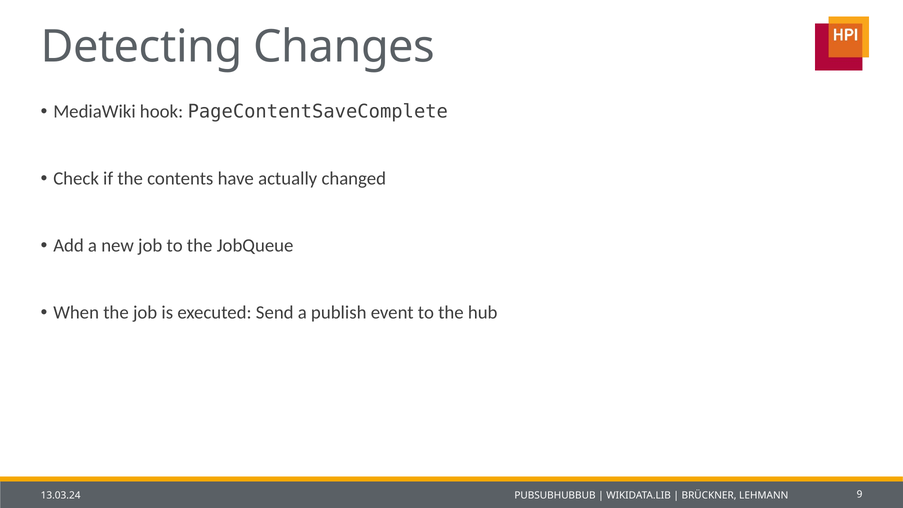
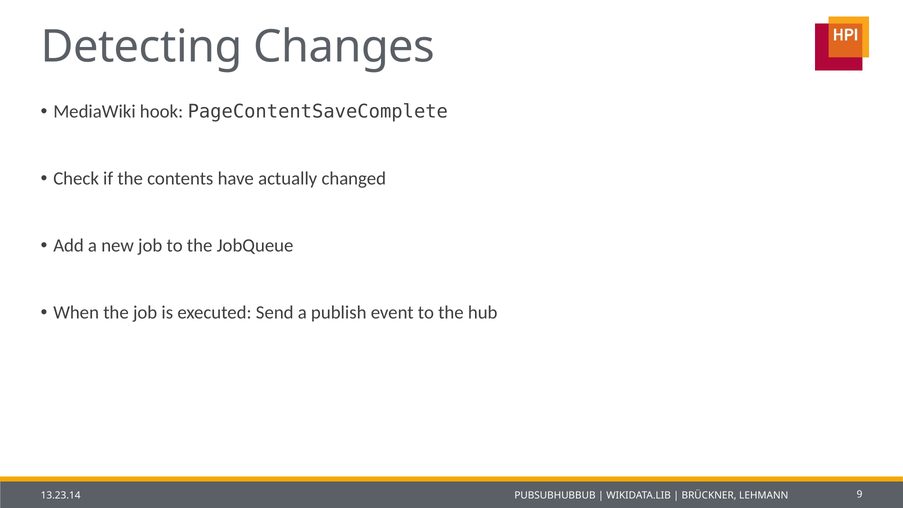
13.03.24: 13.03.24 -> 13.23.14
